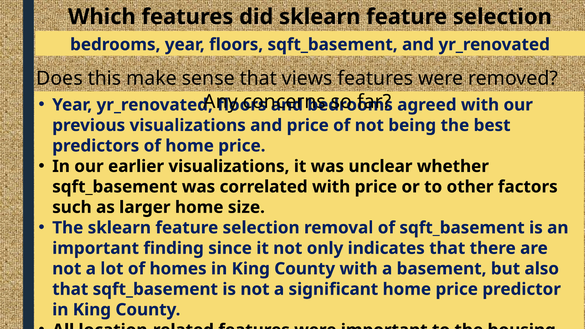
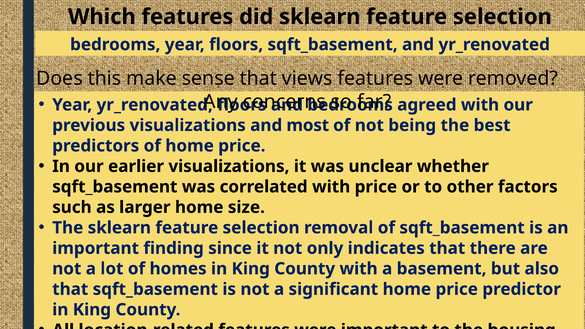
and price: price -> most
